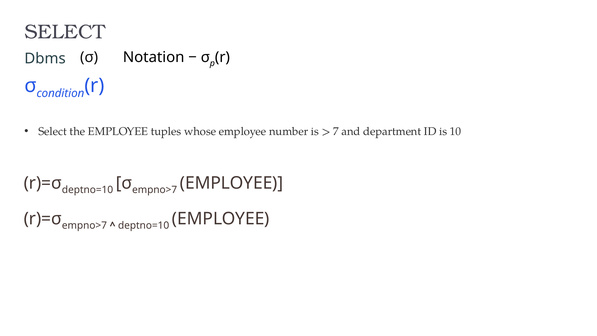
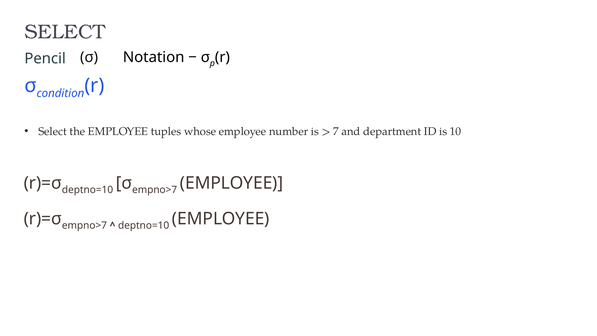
Dbms: Dbms -> Pencil
